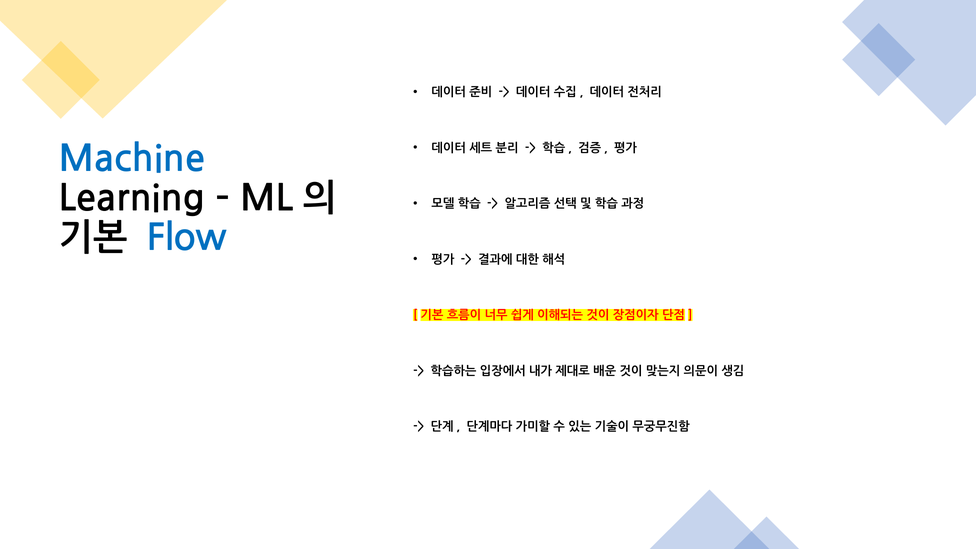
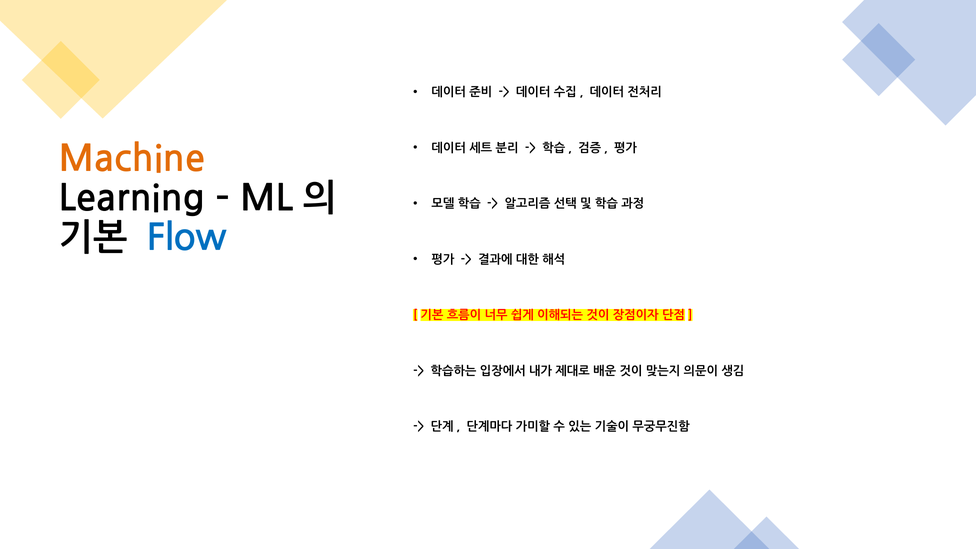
Machine colour: blue -> orange
